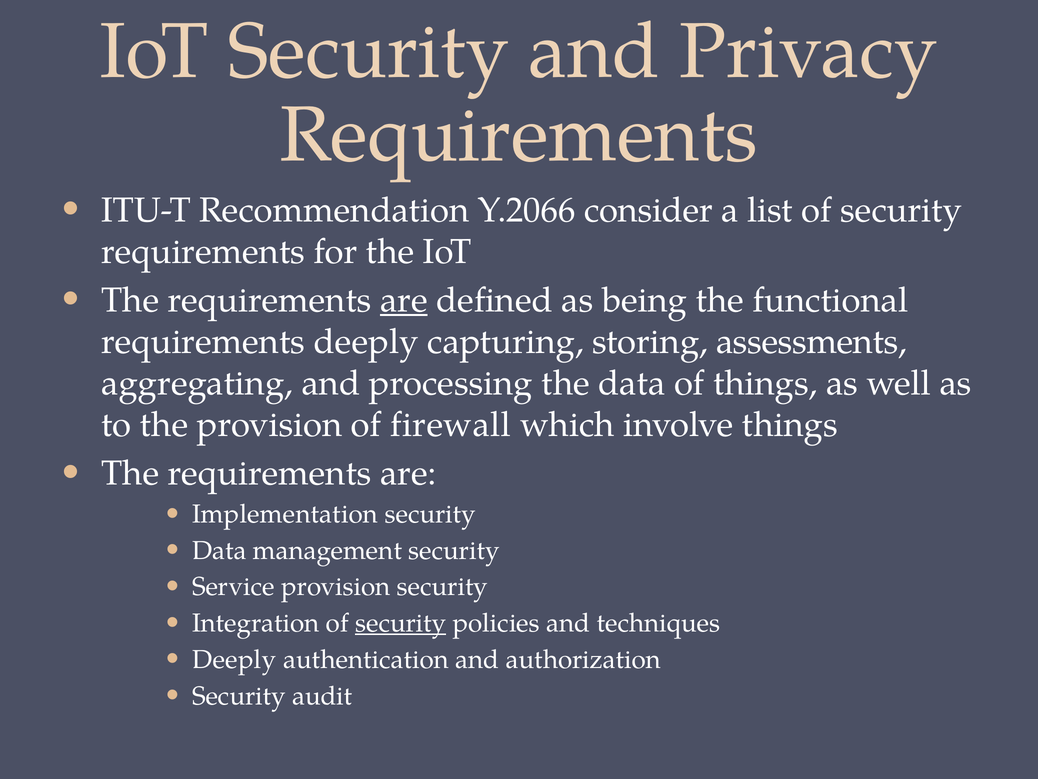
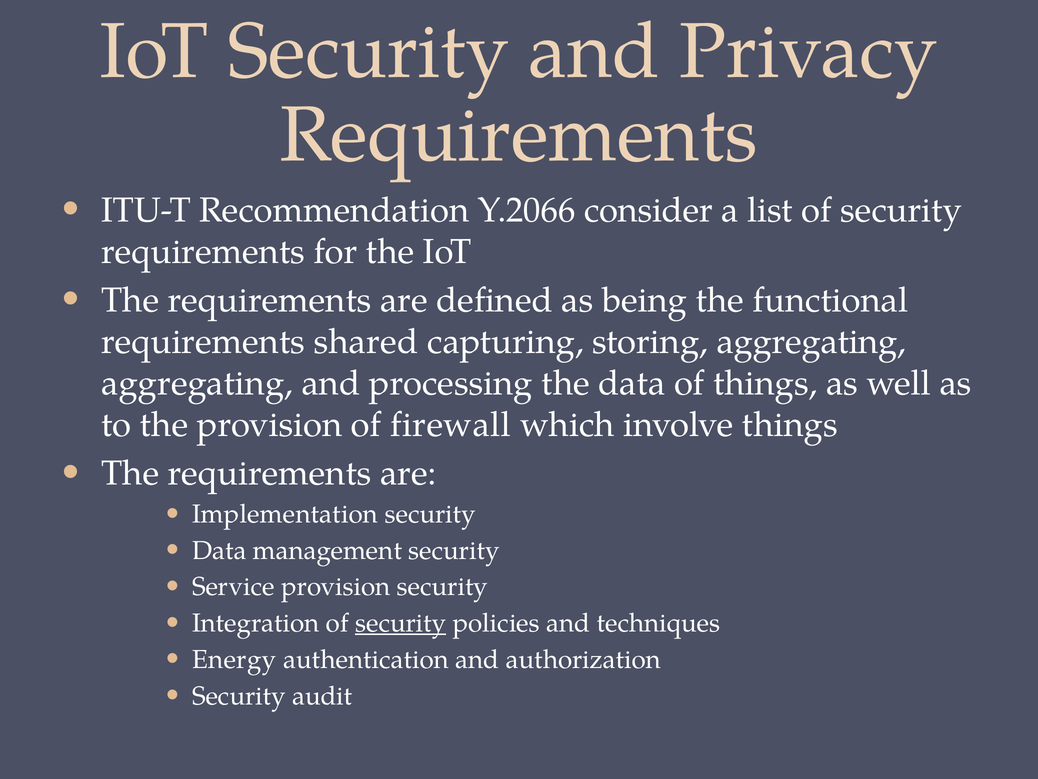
are at (404, 300) underline: present -> none
requirements deeply: deeply -> shared
storing assessments: assessments -> aggregating
Deeply at (234, 659): Deeply -> Energy
